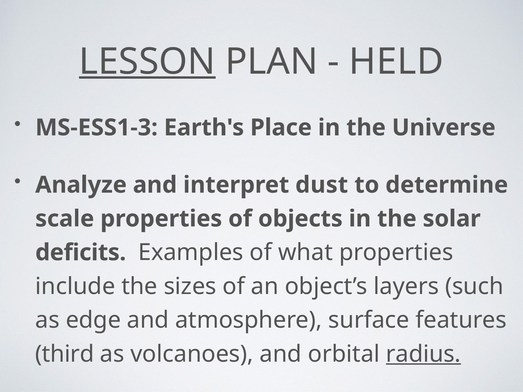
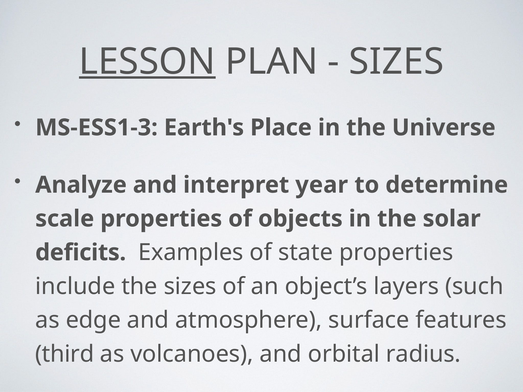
HELD at (396, 62): HELD -> SIZES
dust: dust -> year
what: what -> state
radius underline: present -> none
